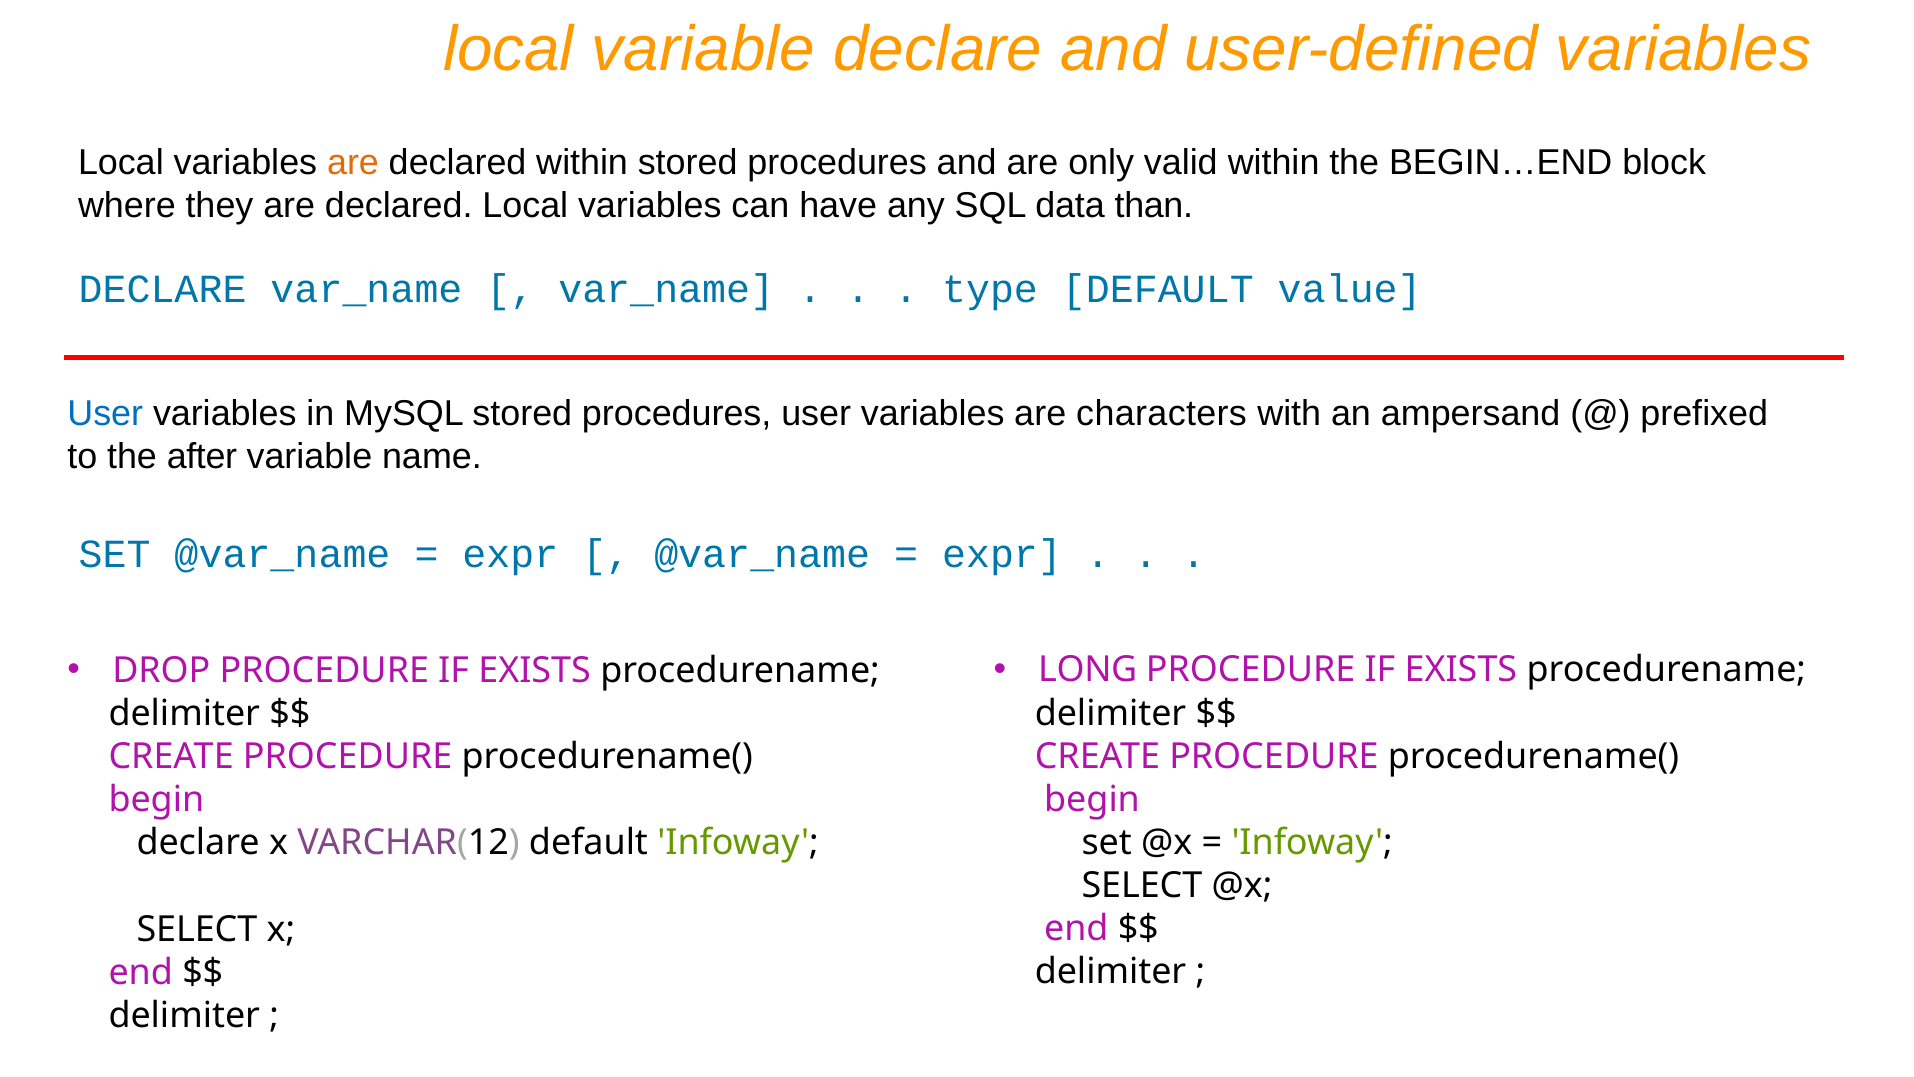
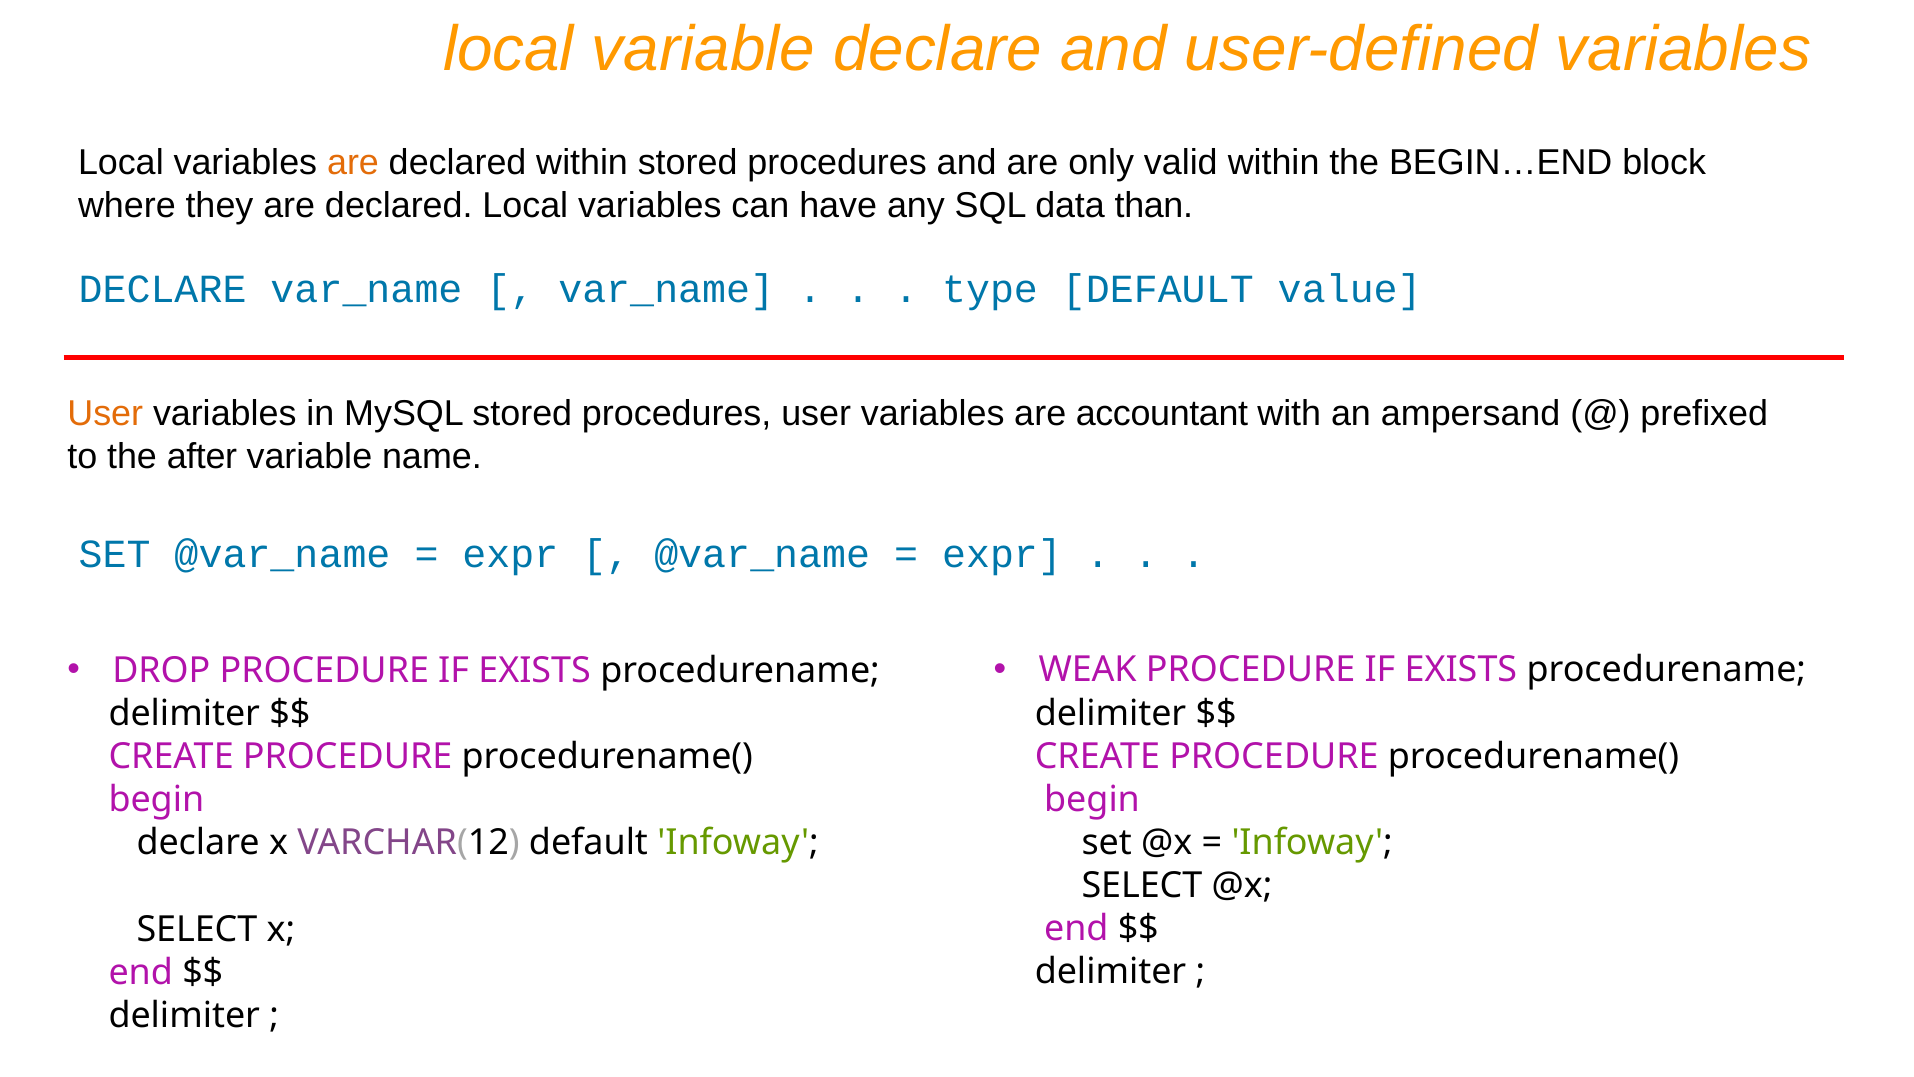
User at (105, 414) colour: blue -> orange
characters: characters -> accountant
LONG: LONG -> WEAK
